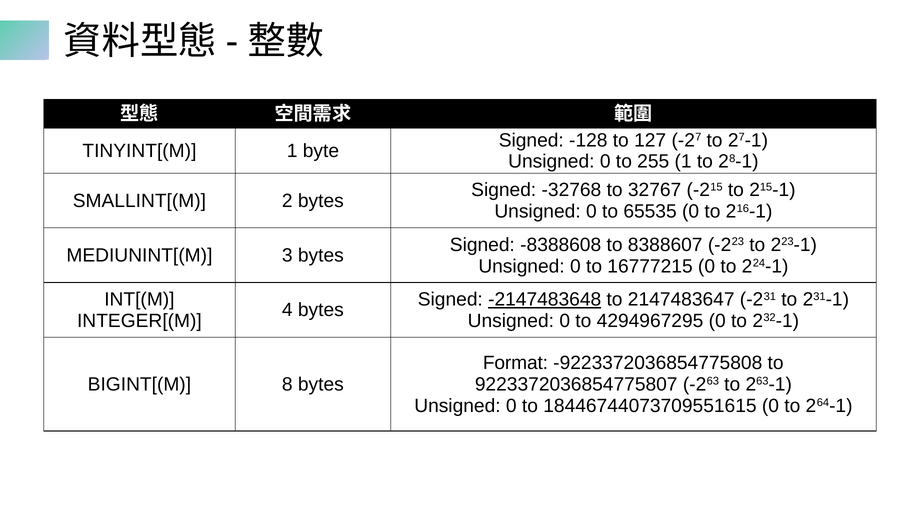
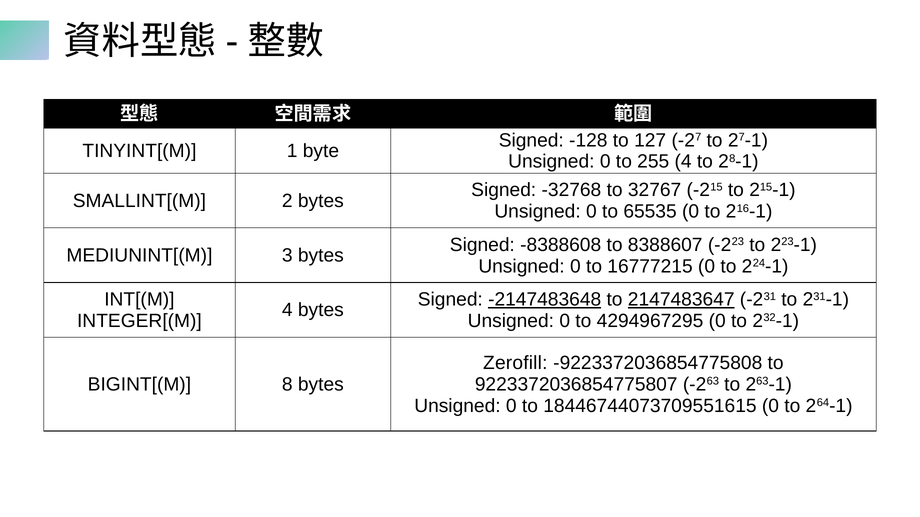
255 1: 1 -> 4
2147483647 underline: none -> present
Format: Format -> Zerofill
